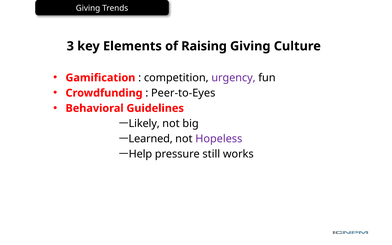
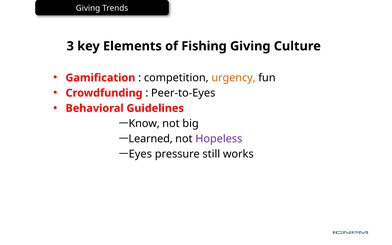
Raising: Raising -> Fishing
urgency colour: purple -> orange
Likely: Likely -> Know
Help: Help -> Eyes
